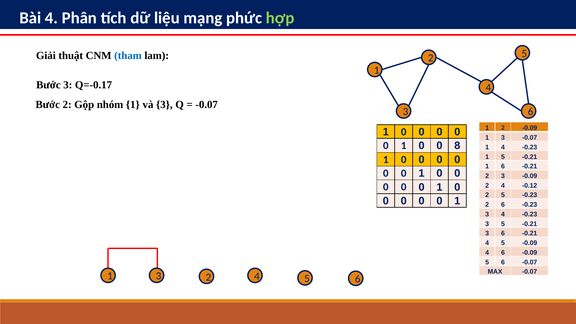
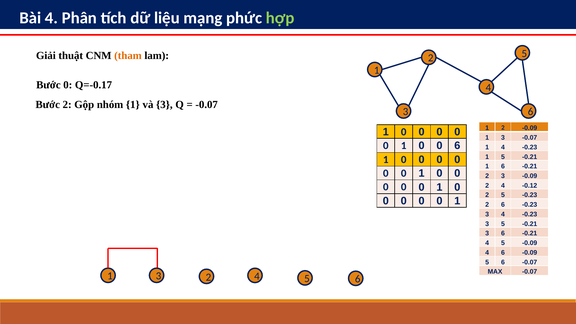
tham colour: blue -> orange
Bước 3: 3 -> 0
0 8: 8 -> 6
